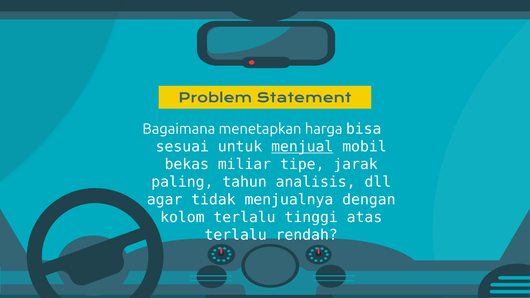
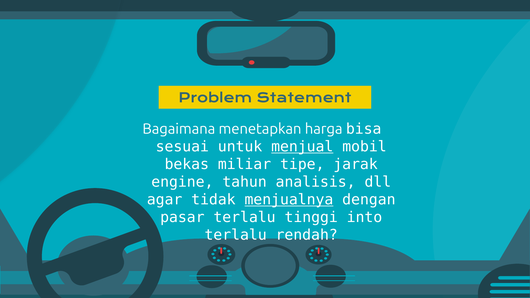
paling: paling -> engine
menjualnya underline: none -> present
kolom: kolom -> pasar
atas: atas -> into
